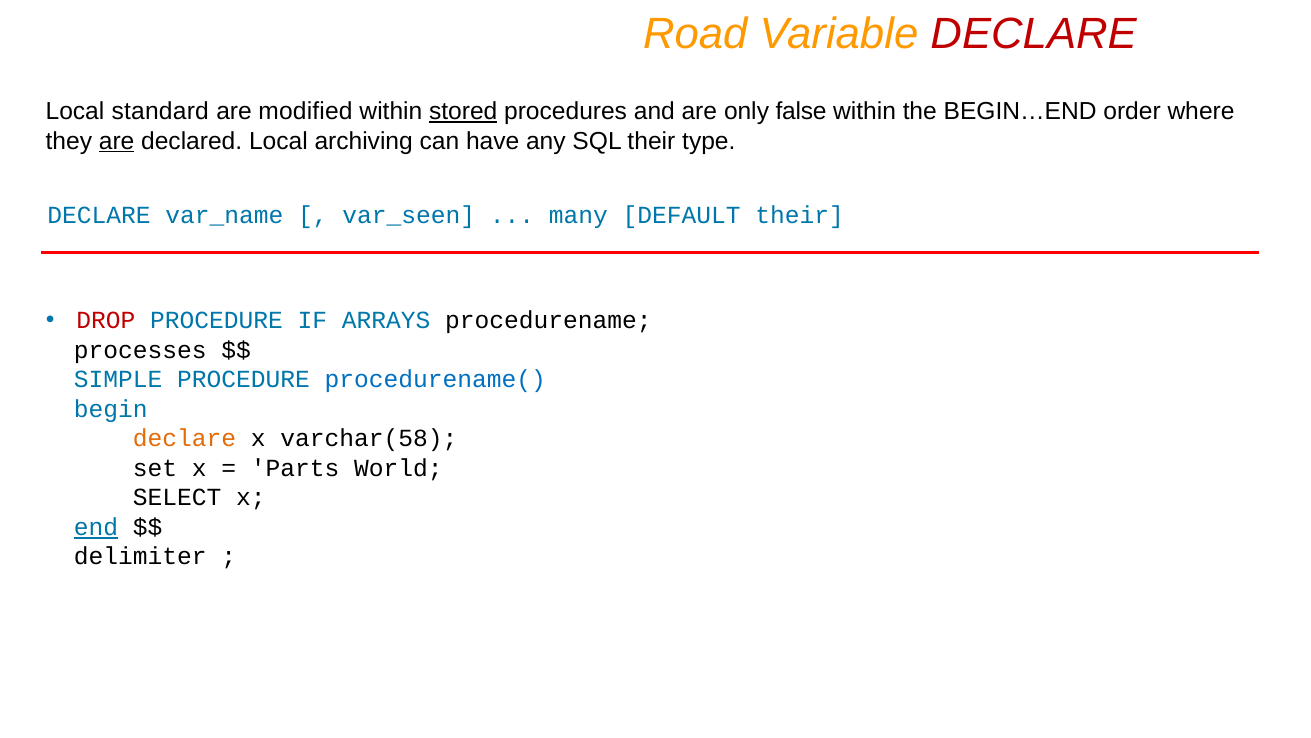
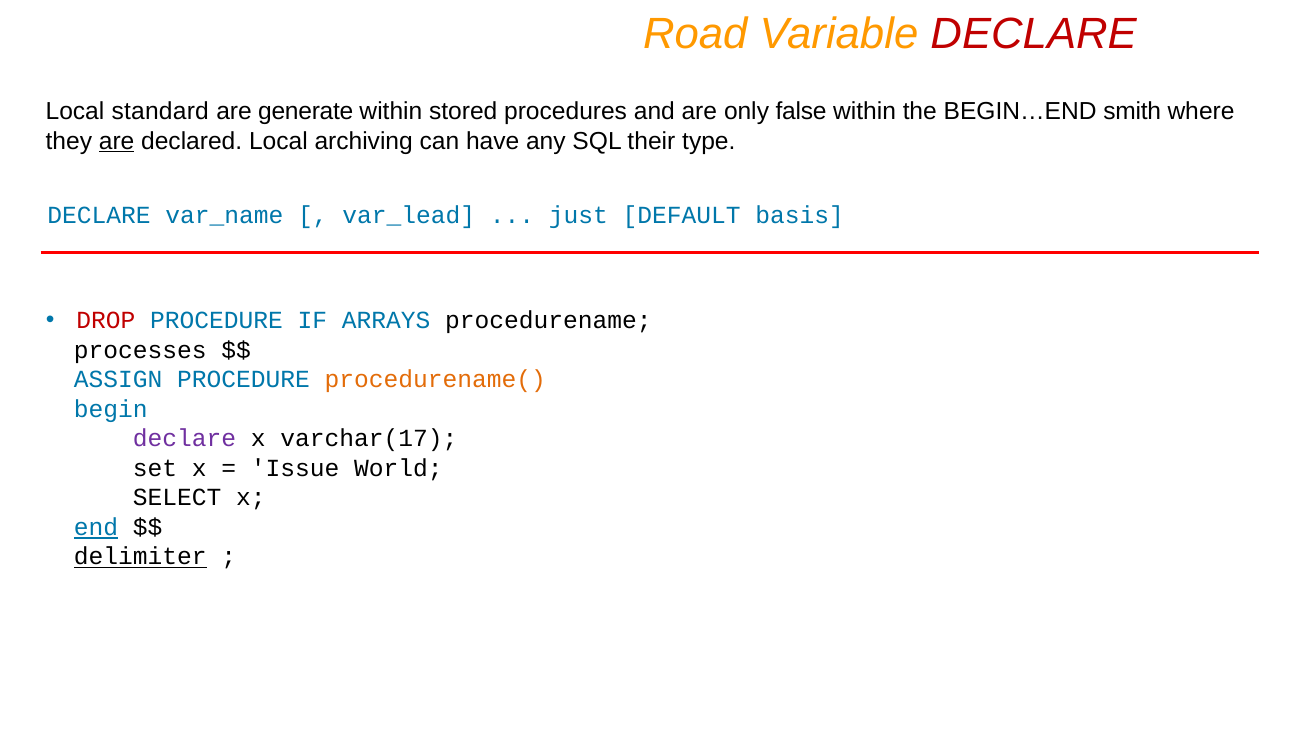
modified: modified -> generate
stored underline: present -> none
order: order -> smith
var_seen: var_seen -> var_lead
many: many -> just
DEFAULT their: their -> basis
SIMPLE: SIMPLE -> ASSIGN
procedurename( colour: blue -> orange
declare at (185, 438) colour: orange -> purple
varchar(58: varchar(58 -> varchar(17
Parts: Parts -> Issue
delimiter underline: none -> present
